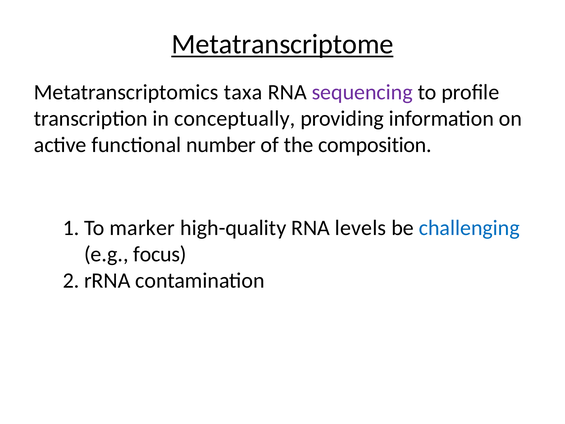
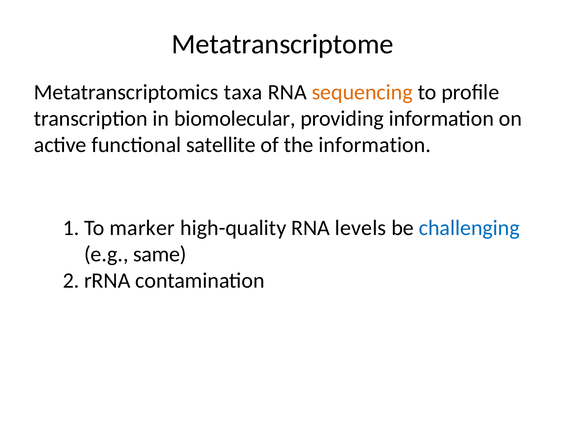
Metatranscriptome underline: present -> none
sequencing colour: purple -> orange
conceptually: conceptually -> biomolecular
number: number -> satellite
the composition: composition -> information
focus: focus -> same
